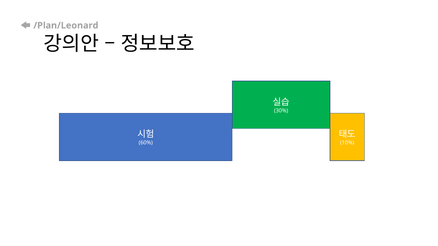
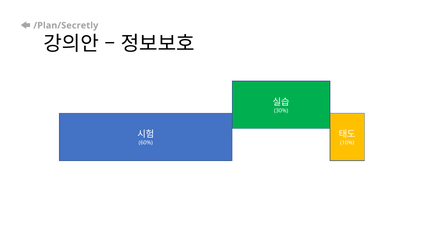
/Plan/Leonard: /Plan/Leonard -> /Plan/Secretly
